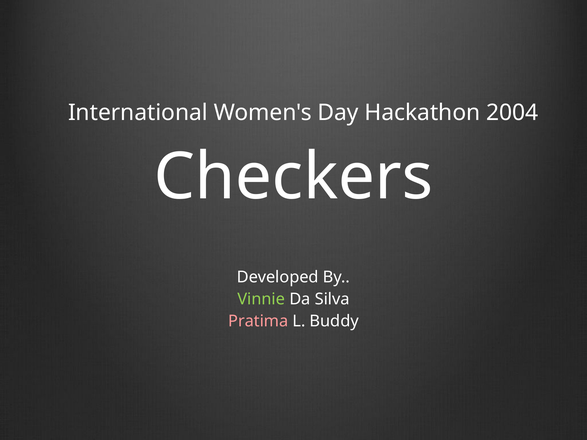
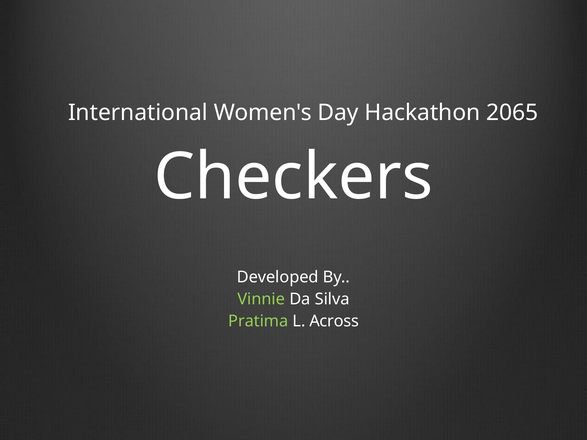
2004: 2004 -> 2065
Pratima colour: pink -> light green
Buddy: Buddy -> Across
